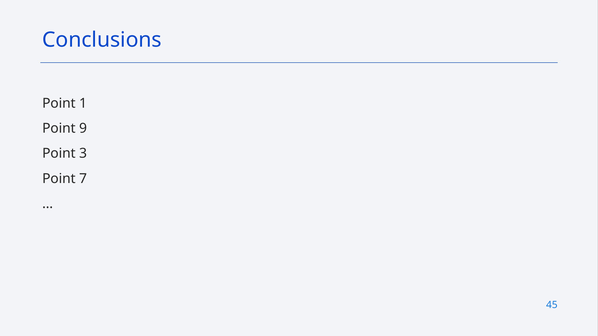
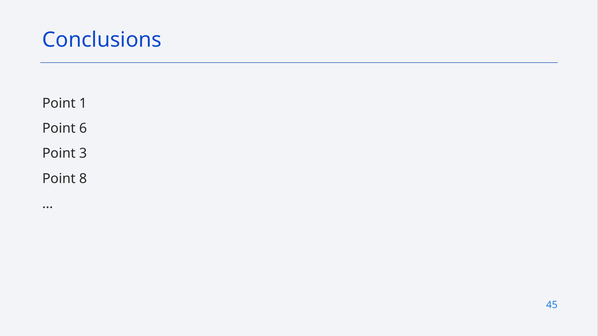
9: 9 -> 6
7: 7 -> 8
